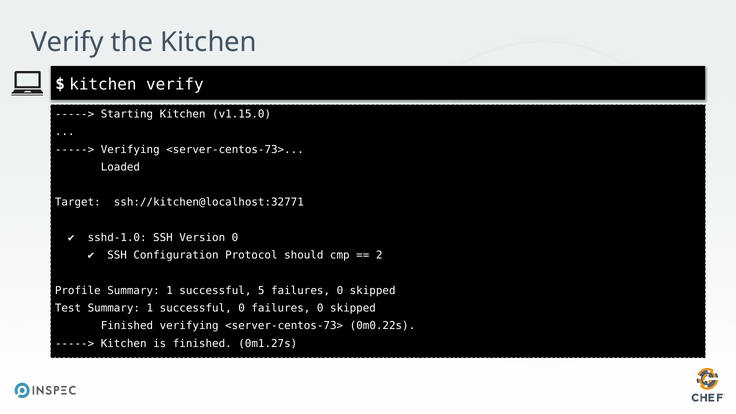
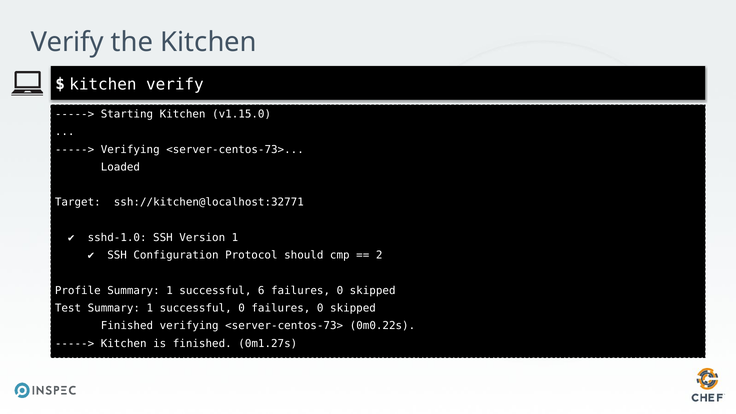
Version 0: 0 -> 1
5: 5 -> 6
